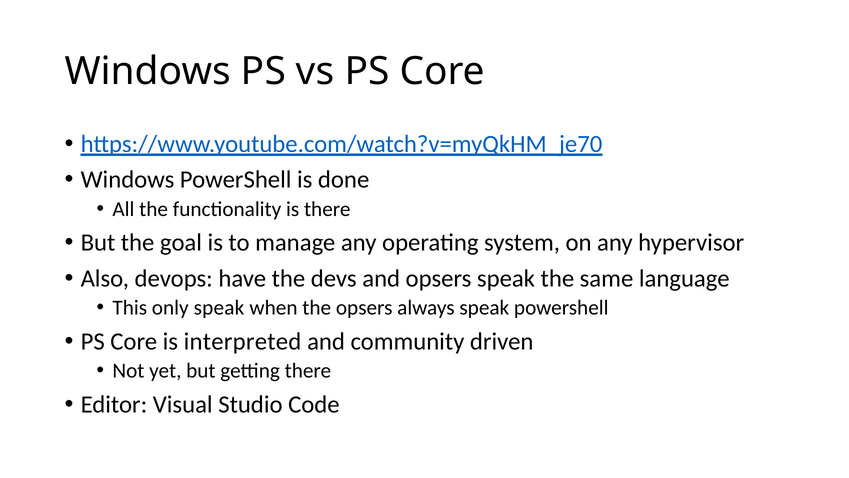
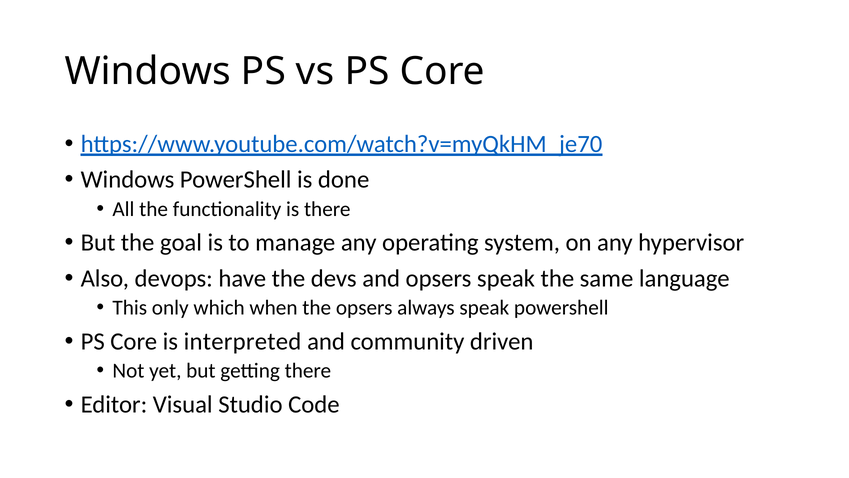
only speak: speak -> which
